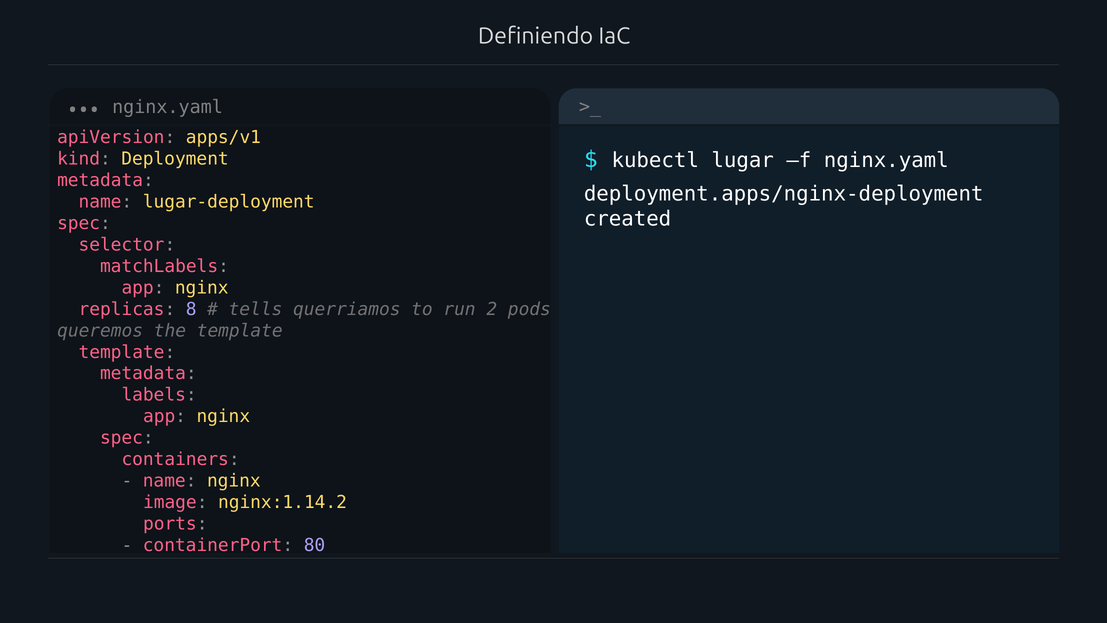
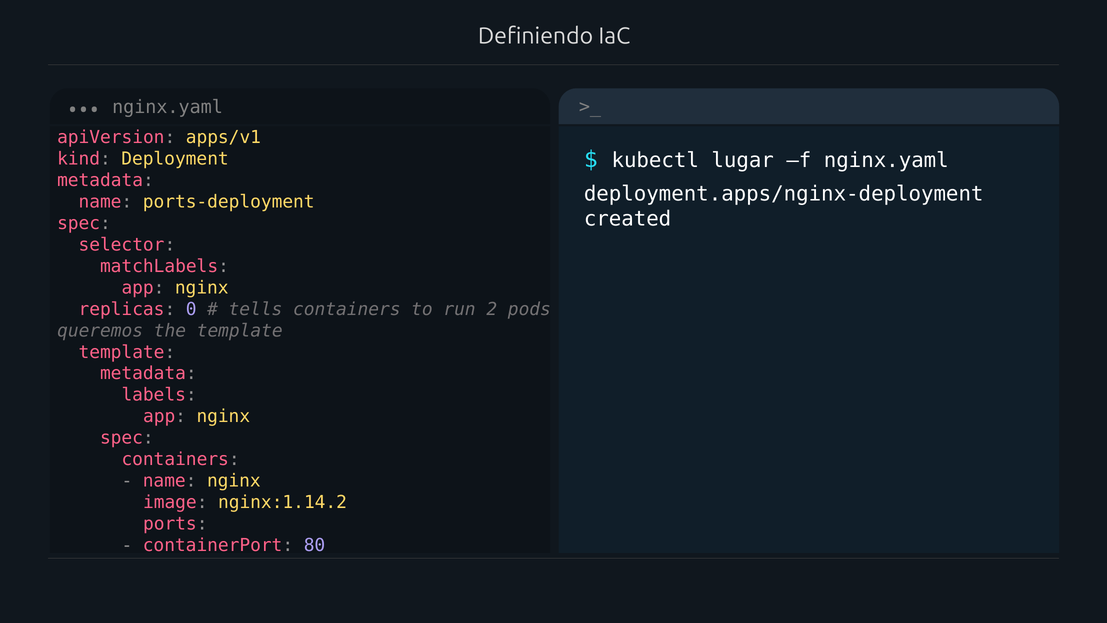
lugar-deployment: lugar-deployment -> ports-deployment
8: 8 -> 0
tells querriamos: querriamos -> containers
